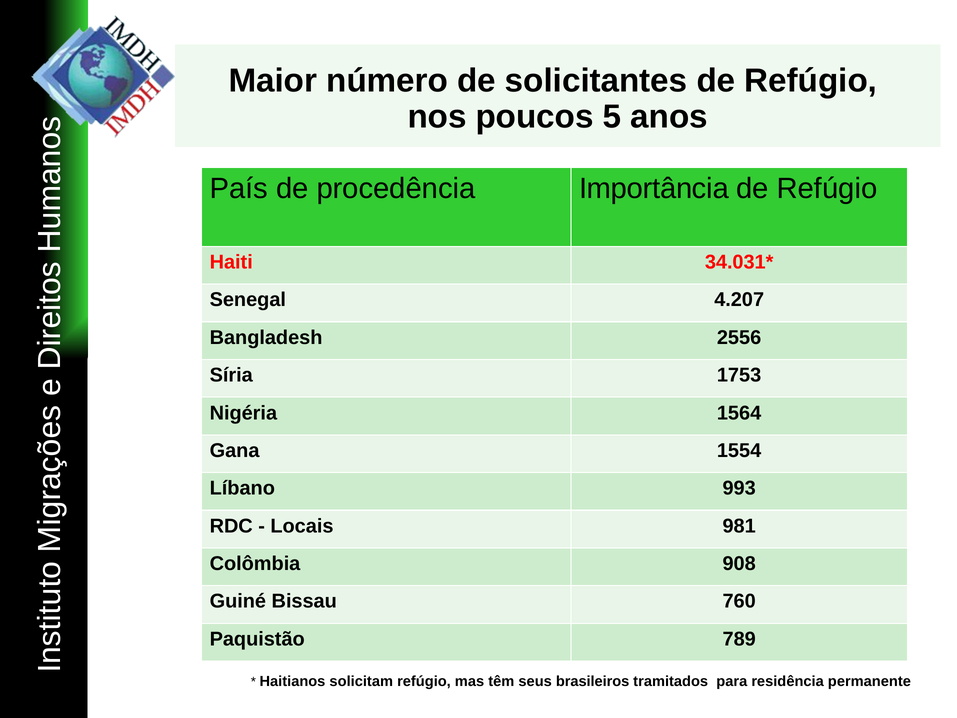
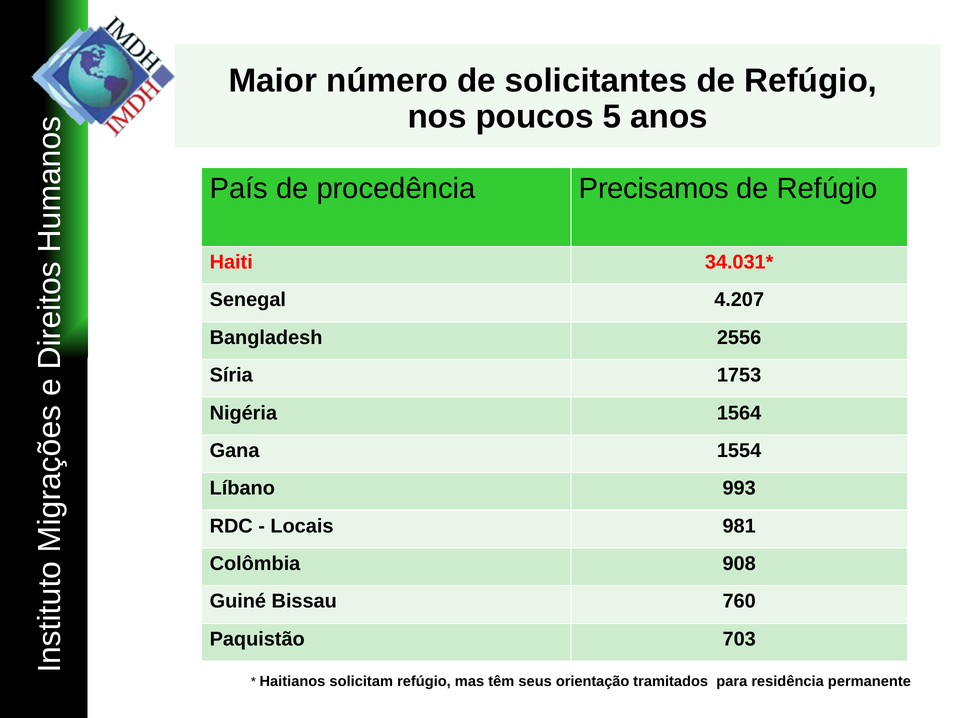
Importância: Importância -> Precisamos
789: 789 -> 703
brasileiros: brasileiros -> orientação
